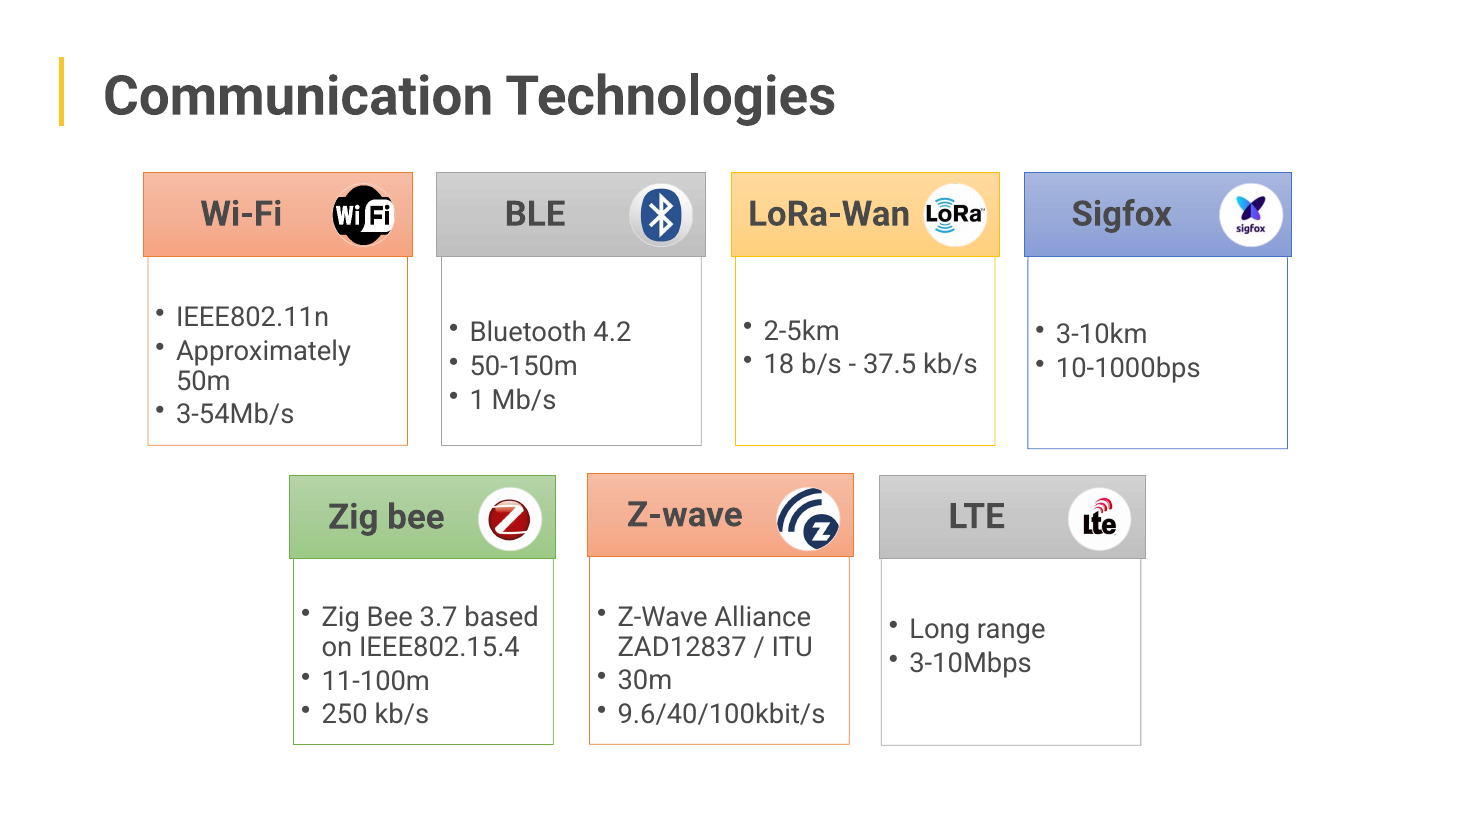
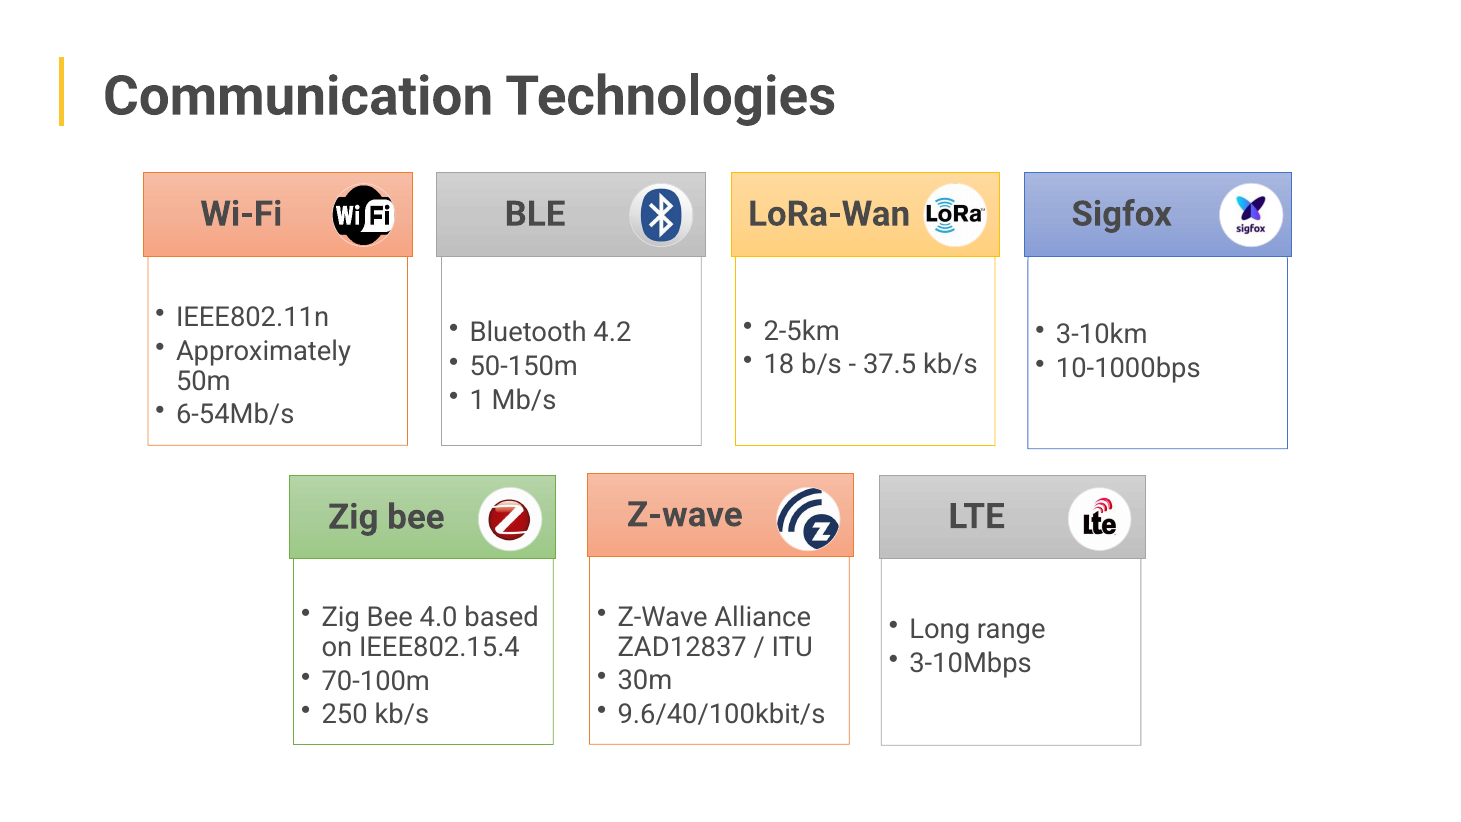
3-54Mb/s: 3-54Mb/s -> 6-54Mb/s
3.7: 3.7 -> 4.0
11-100m: 11-100m -> 70-100m
